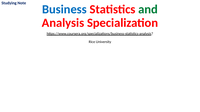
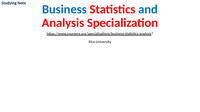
and colour: green -> blue
